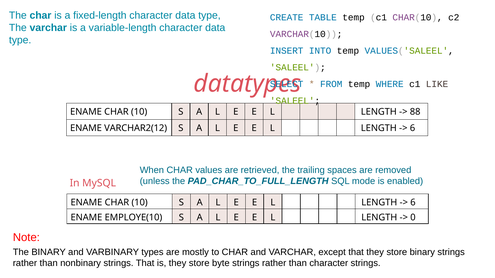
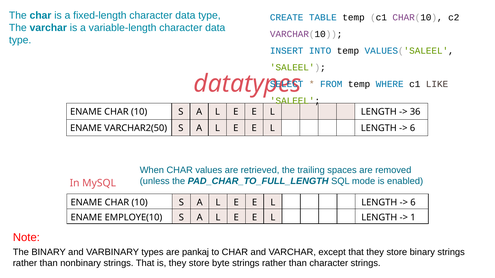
88: 88 -> 36
VARCHAR2(12: VARCHAR2(12 -> VARCHAR2(50
0: 0 -> 1
mostly: mostly -> pankaj
